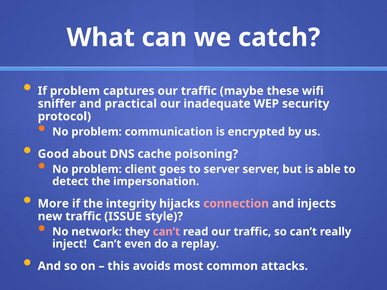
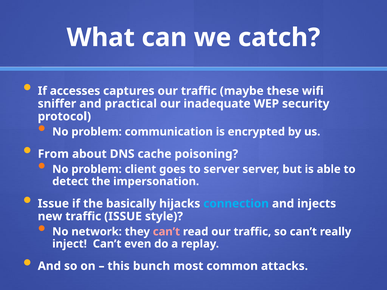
If problem: problem -> accesses
Good: Good -> From
More at (53, 204): More -> Issue
integrity: integrity -> basically
connection colour: pink -> light blue
avoids: avoids -> bunch
